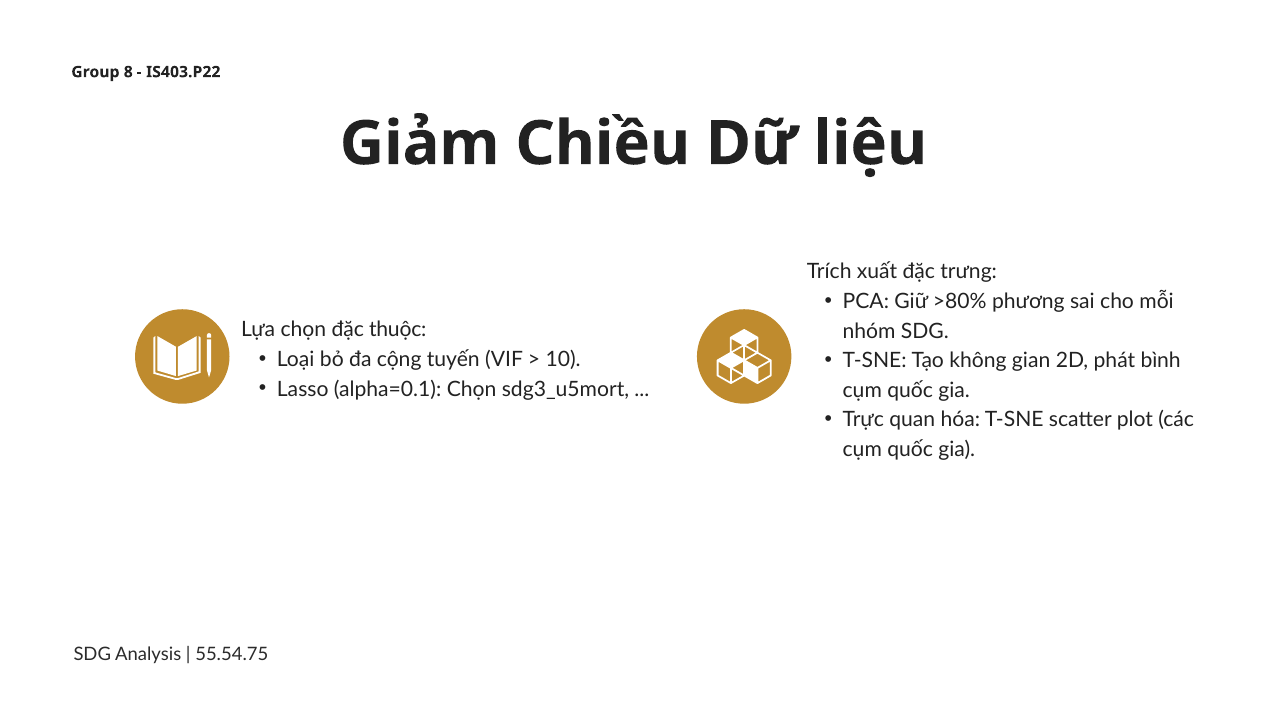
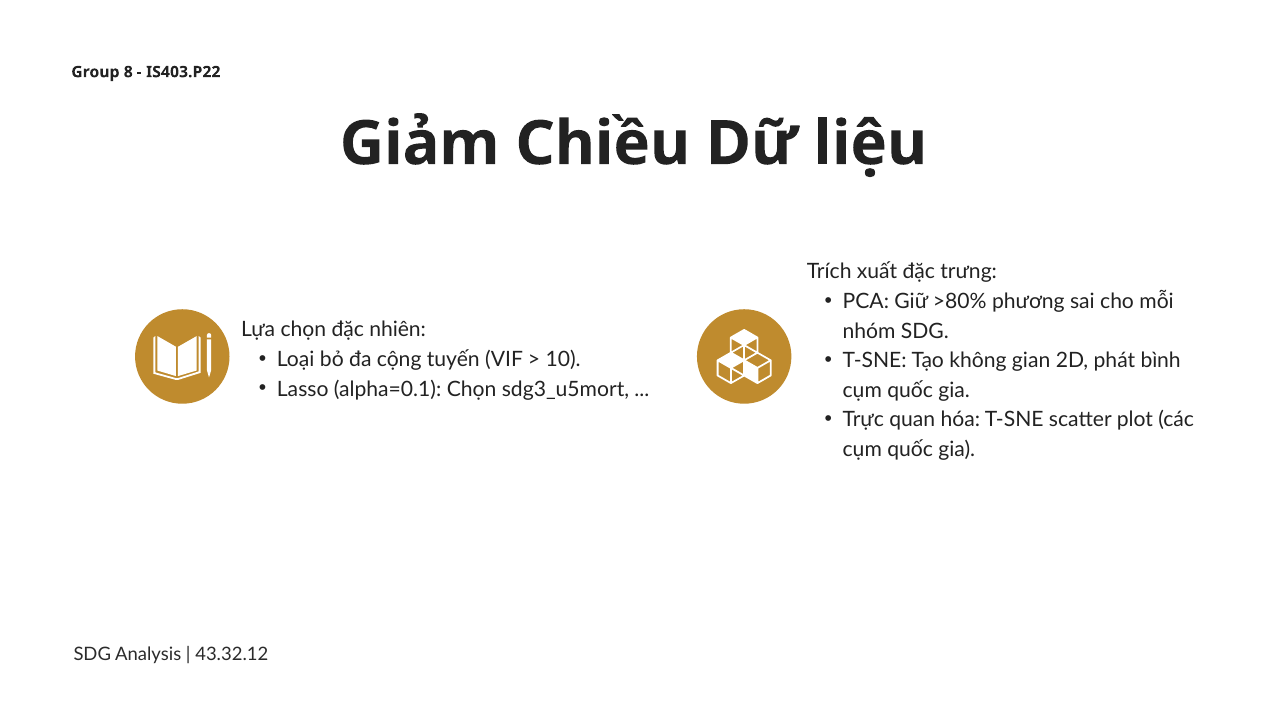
thuộc: thuộc -> nhiên
55.54.75: 55.54.75 -> 43.32.12
